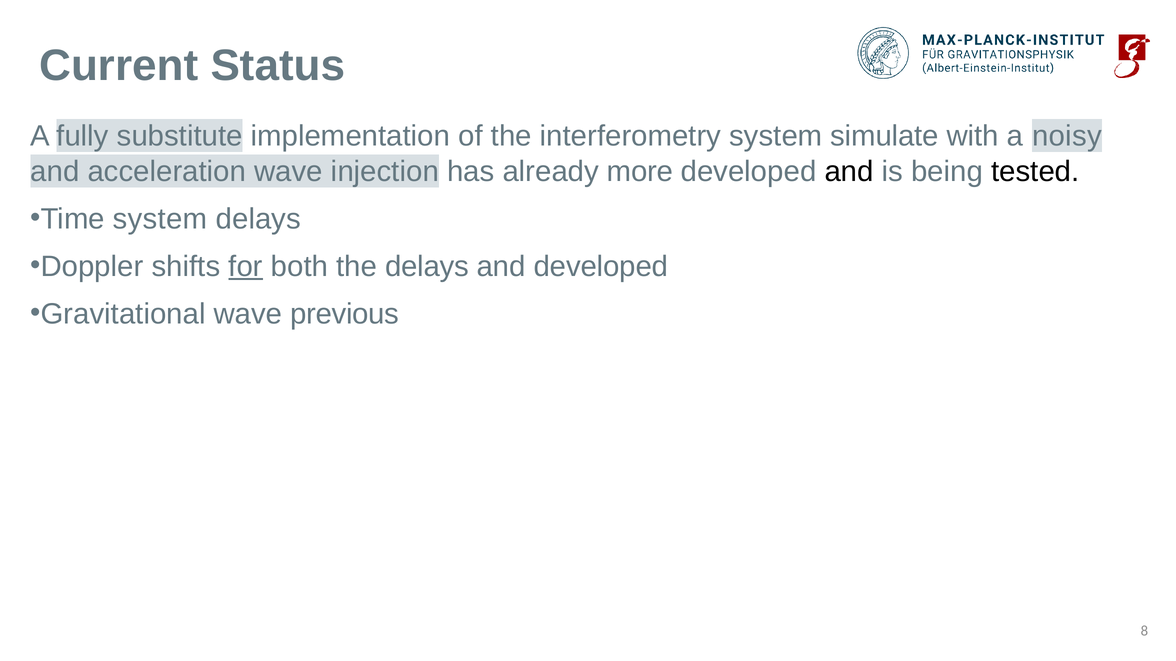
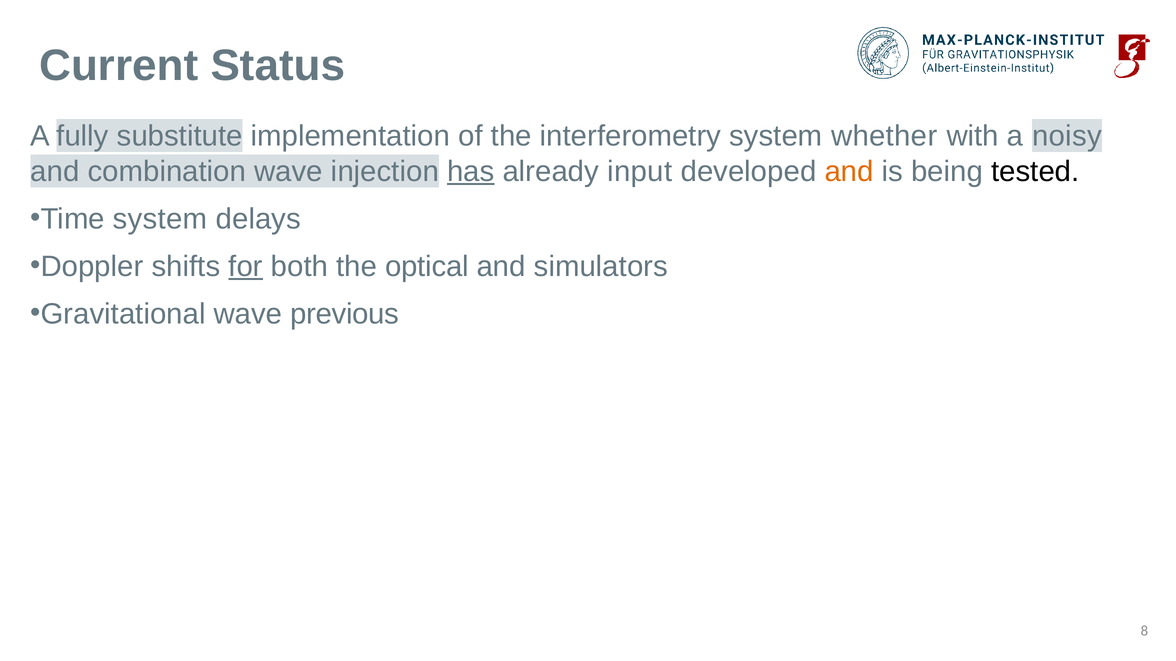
simulate: simulate -> whether
acceleration: acceleration -> combination
has underline: none -> present
more: more -> input
and at (849, 171) colour: black -> orange
the delays: delays -> optical
and developed: developed -> simulators
